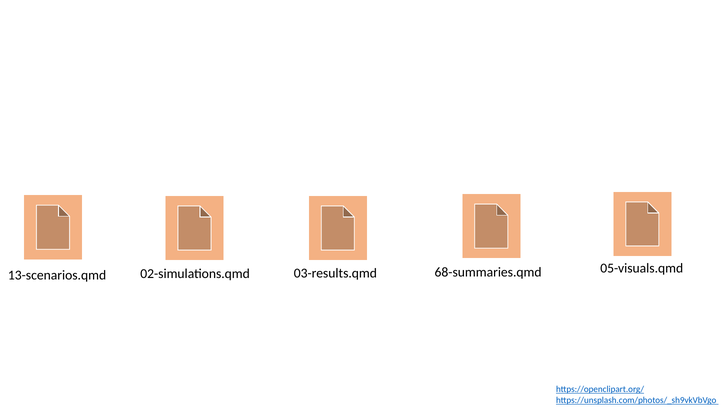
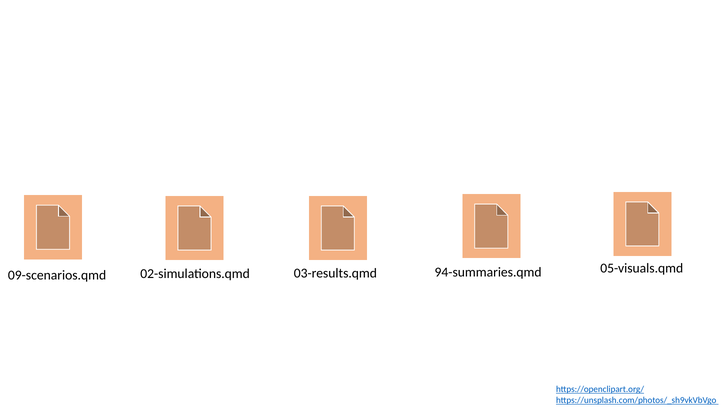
13-scenarios.qmd: 13-scenarios.qmd -> 09-scenarios.qmd
68-summaries.qmd: 68-summaries.qmd -> 94-summaries.qmd
